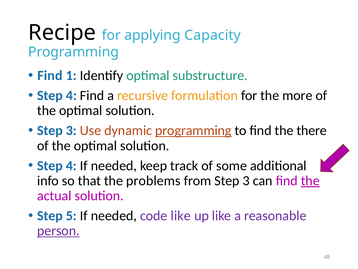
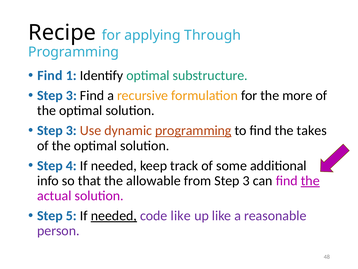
Capacity: Capacity -> Through
4 at (71, 95): 4 -> 3
there: there -> takes
problems: problems -> allowable
needed at (114, 215) underline: none -> present
person underline: present -> none
